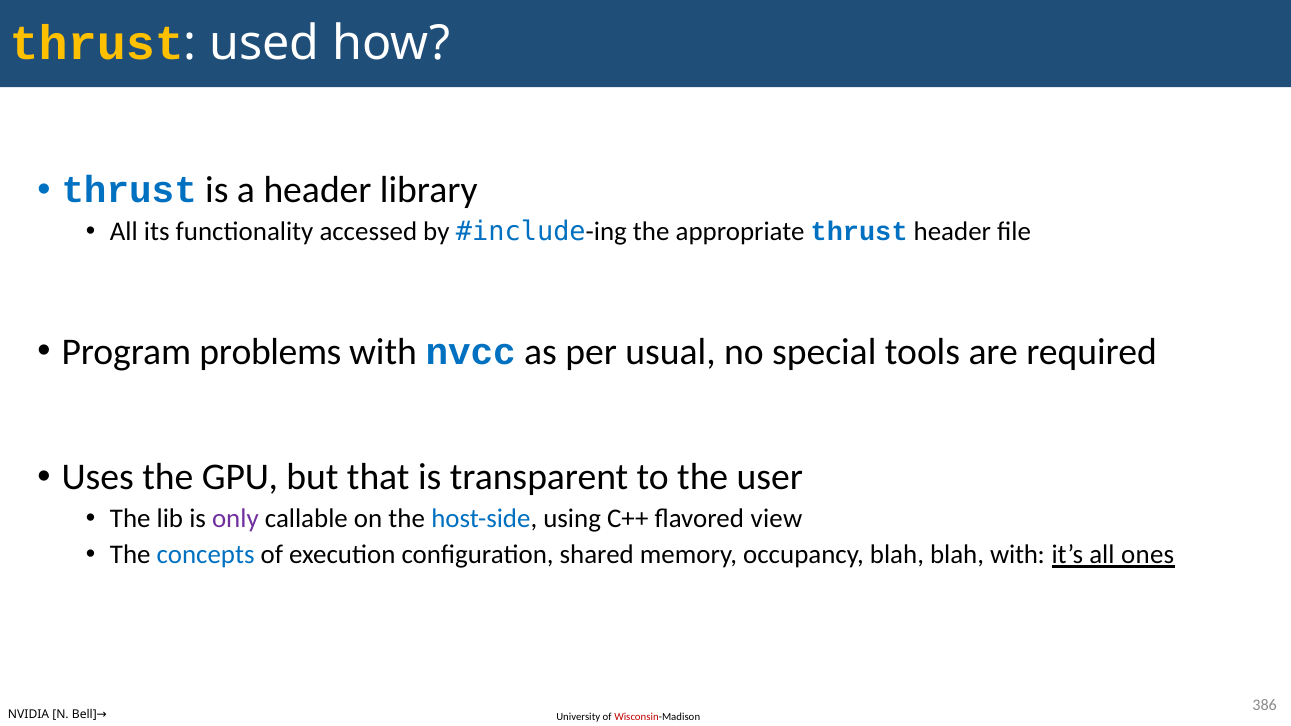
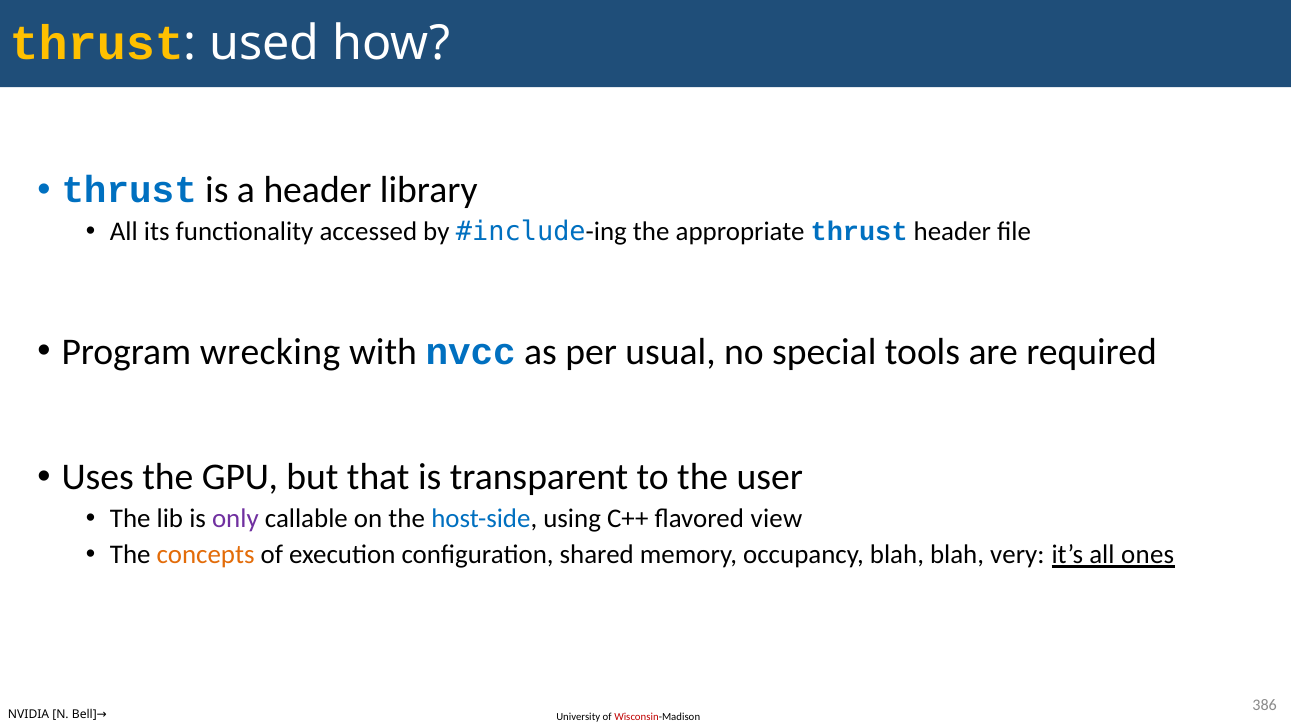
problems: problems -> wrecking
concepts colour: blue -> orange
blah with: with -> very
